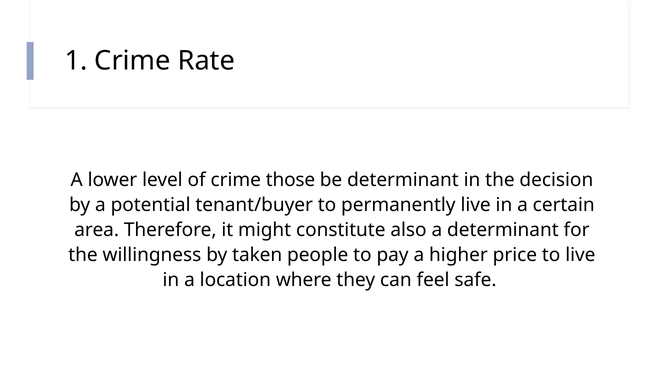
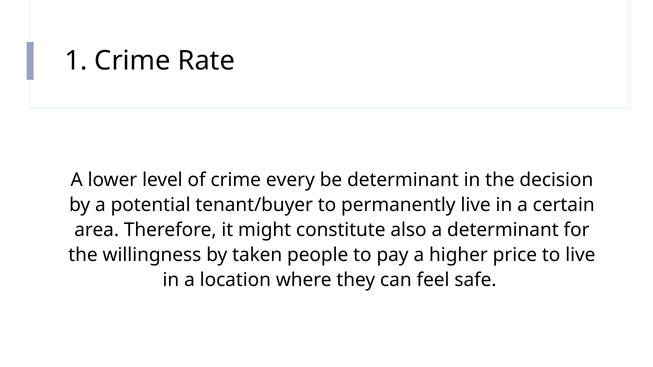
those: those -> every
